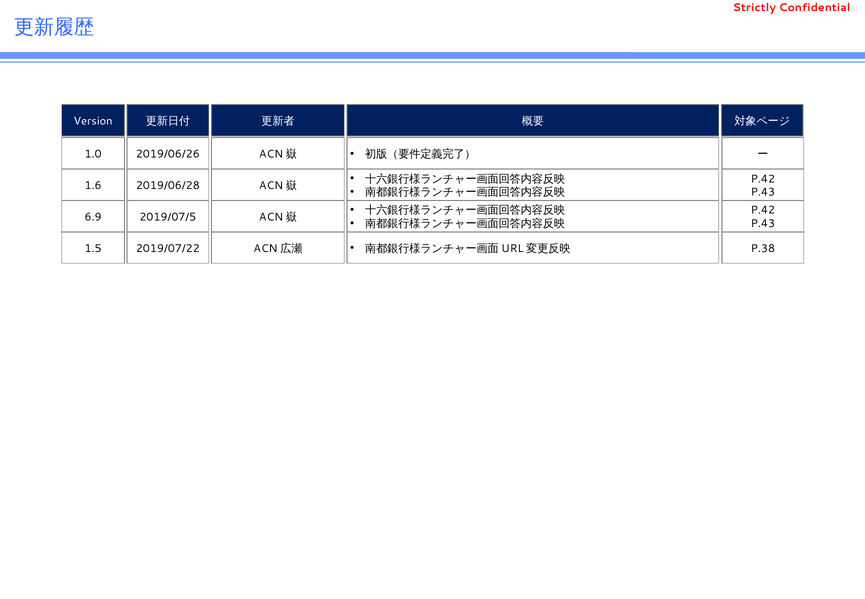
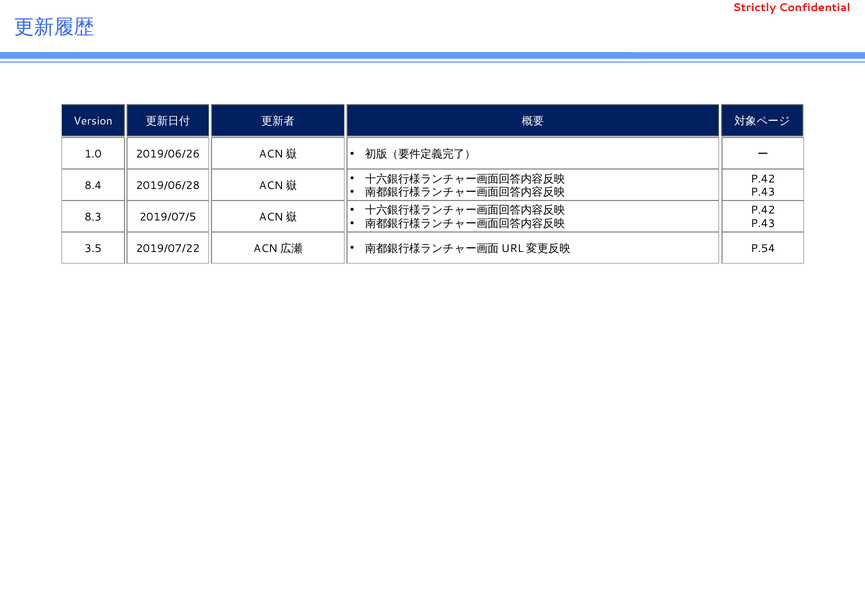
1.6: 1.6 -> 8.4
6.9: 6.9 -> 8.3
1.5: 1.5 -> 3.5
P.38: P.38 -> P.54
